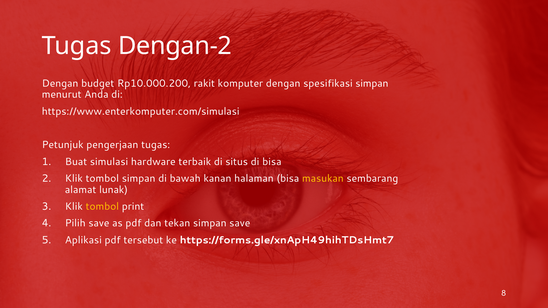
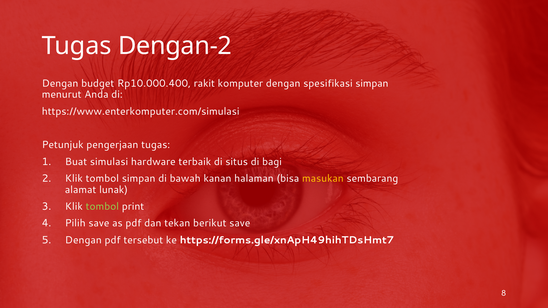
Rp10.000.200: Rp10.000.200 -> Rp10.000.400
di bisa: bisa -> bagi
tombol at (102, 207) colour: yellow -> light green
tekan simpan: simpan -> berikut
Aplikasi at (83, 240): Aplikasi -> Dengan
